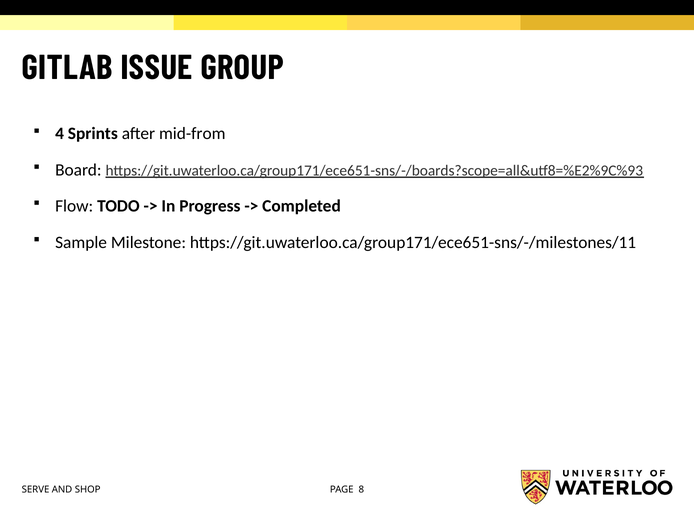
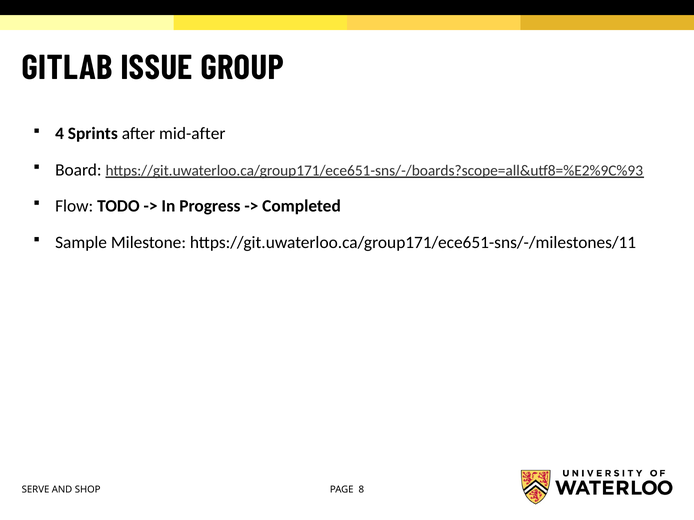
mid-from: mid-from -> mid-after
